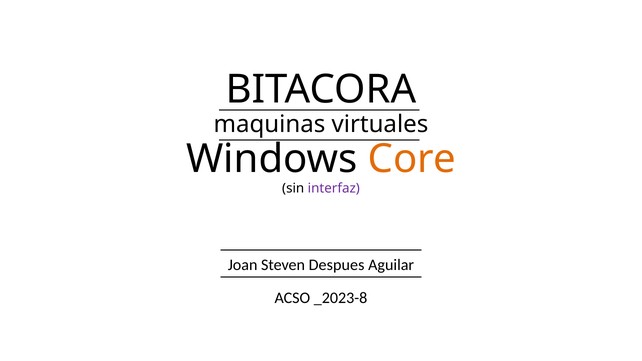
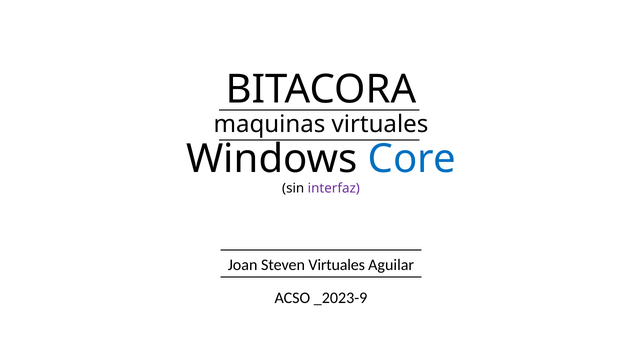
Core colour: orange -> blue
Steven Despues: Despues -> Virtuales
_2023-8: _2023-8 -> _2023-9
